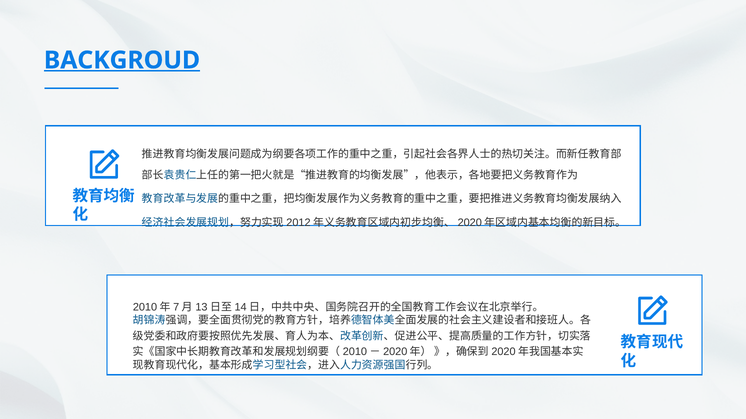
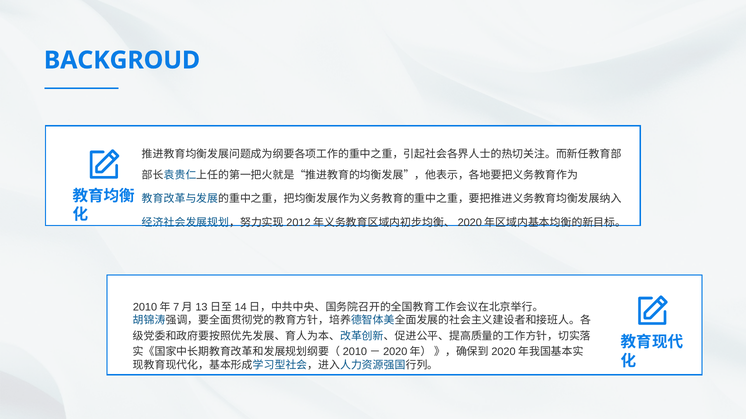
BACKGROUD underline: present -> none
